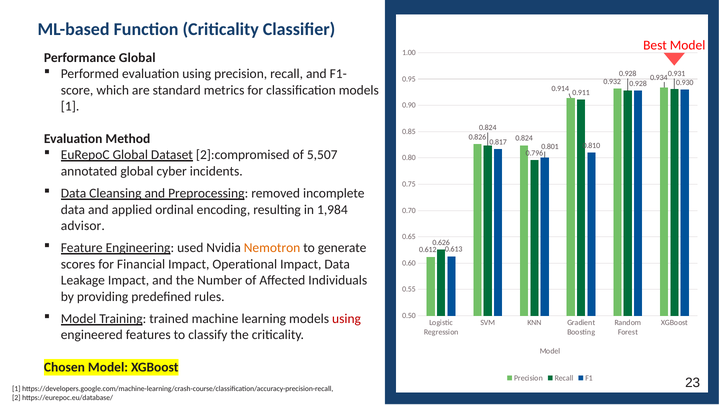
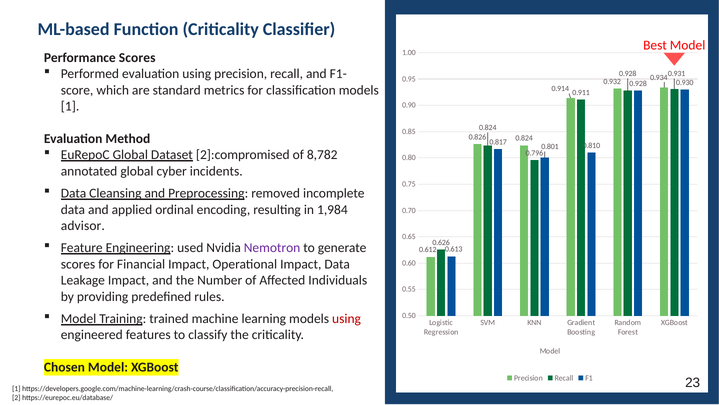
Performance Global: Global -> Scores
5,507: 5,507 -> 8,782
Nemotron colour: orange -> purple
